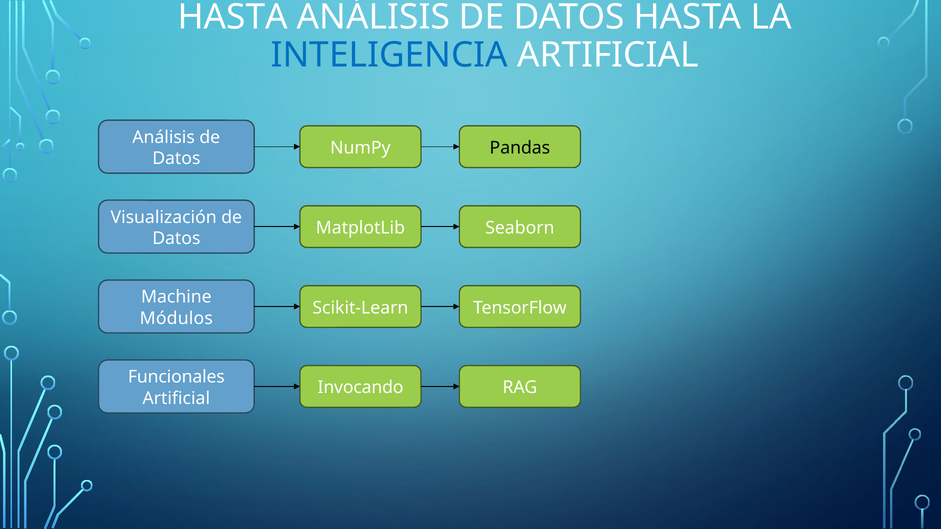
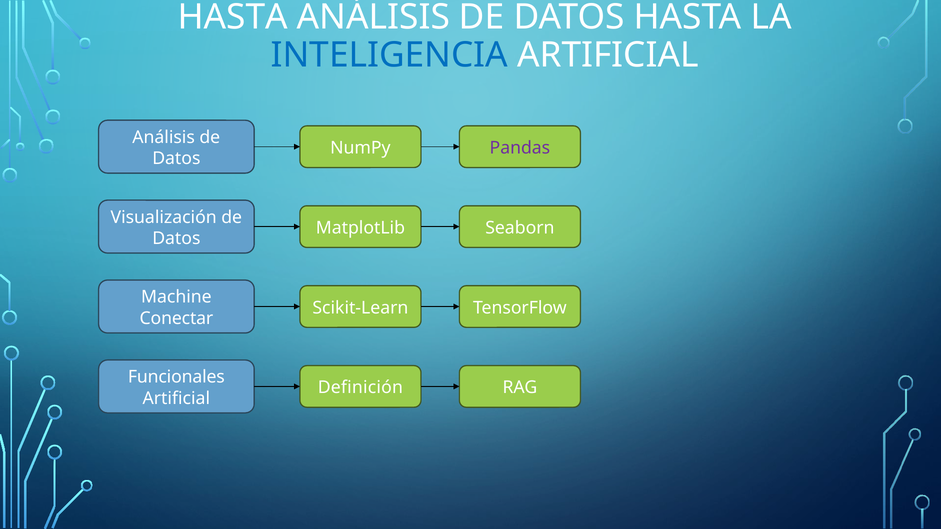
Pandas colour: black -> purple
Módulos: Módulos -> Conectar
Invocando: Invocando -> Definición
